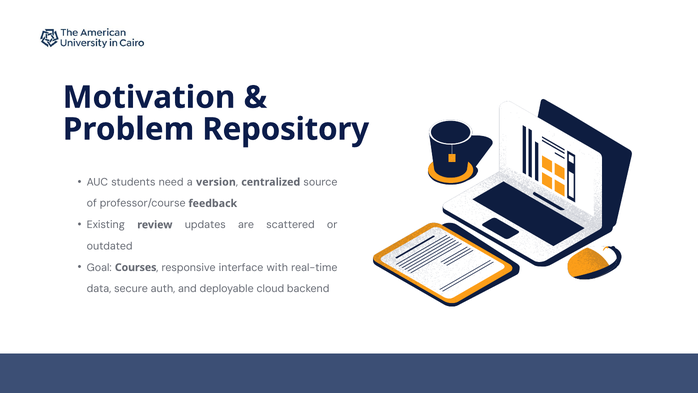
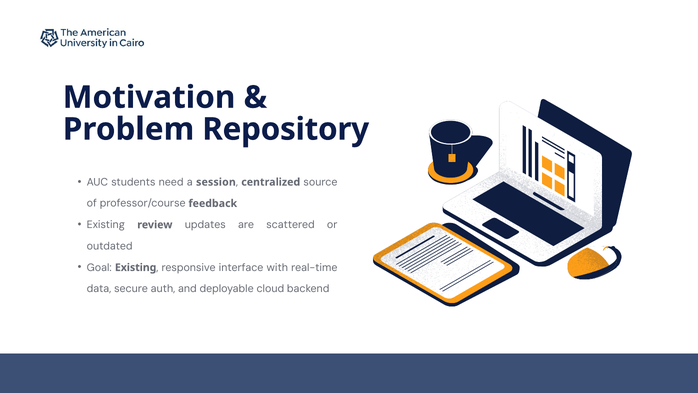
version: version -> session
Goal Courses: Courses -> Existing
